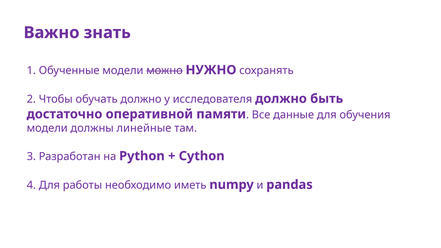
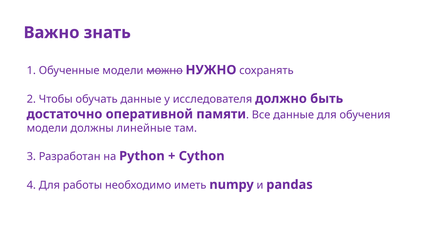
обучать должно: должно -> данные
